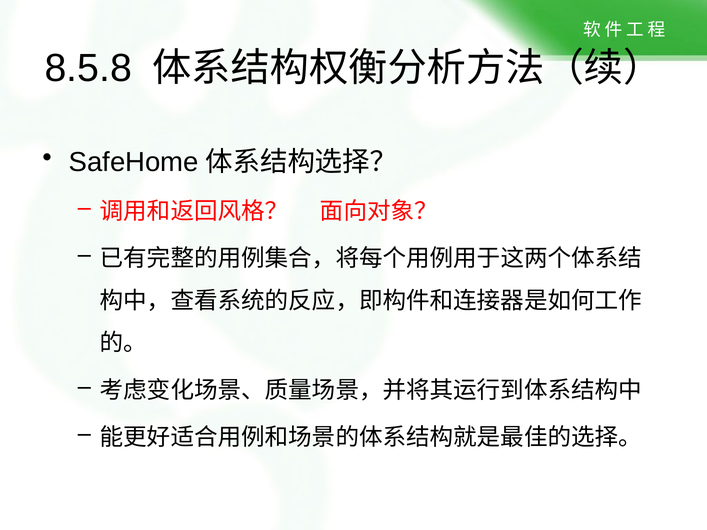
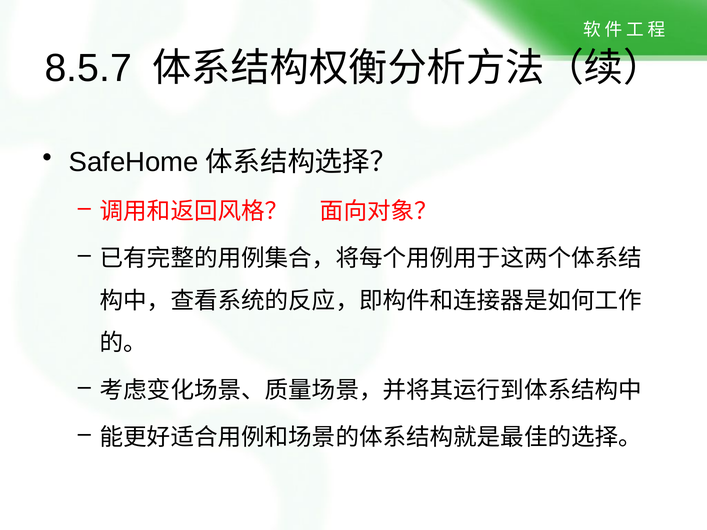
8.5.8: 8.5.8 -> 8.5.7
